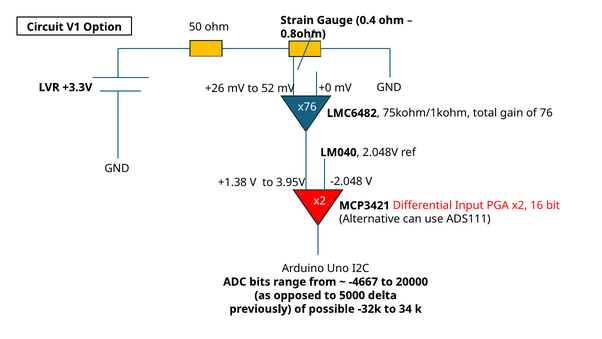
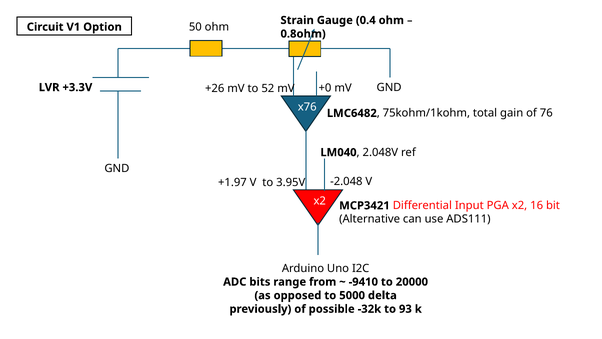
+1.38: +1.38 -> +1.97
-4667: -4667 -> -9410
34: 34 -> 93
